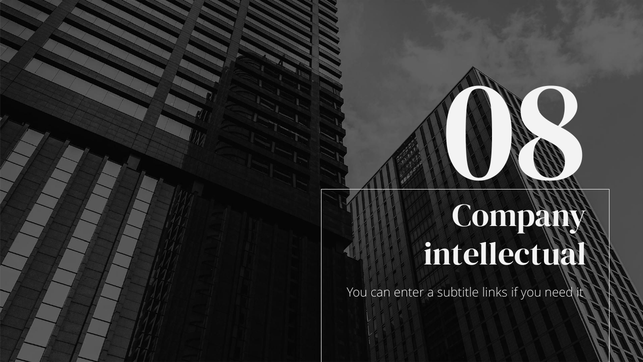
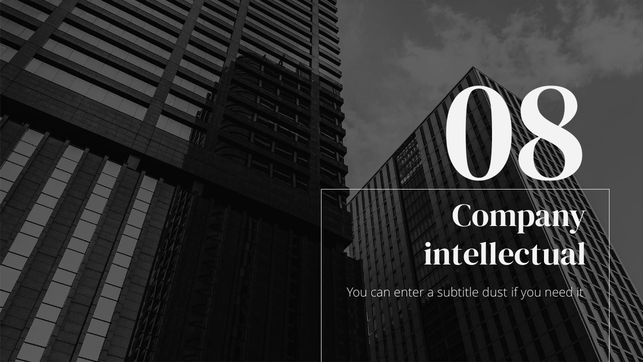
links: links -> dust
